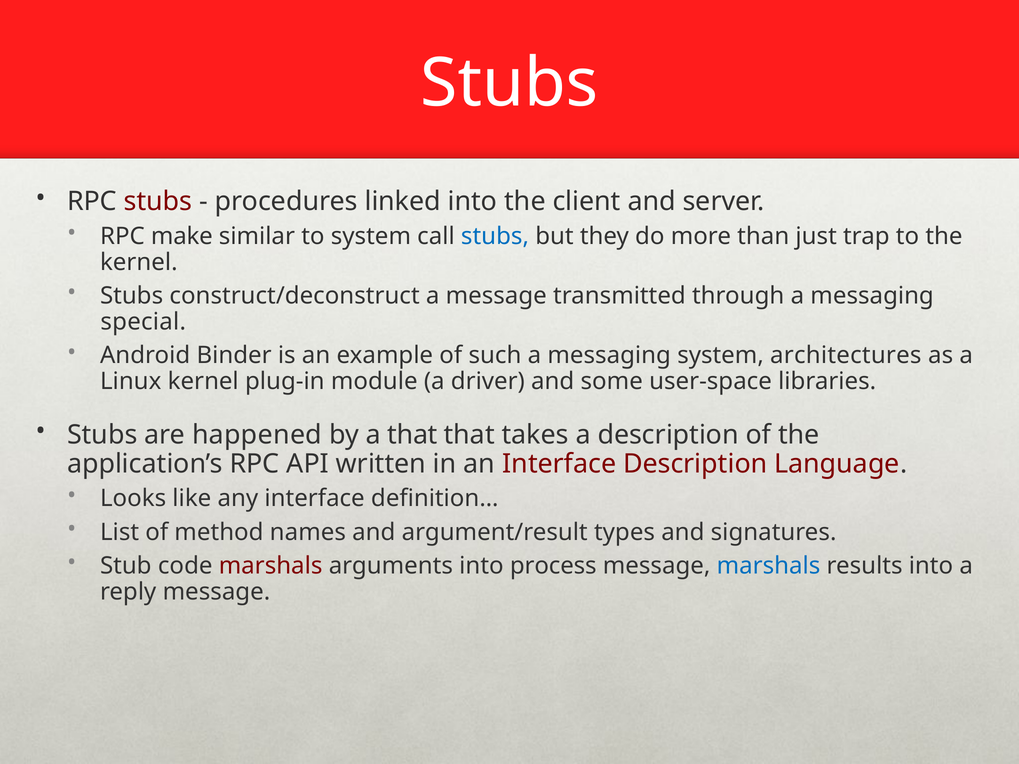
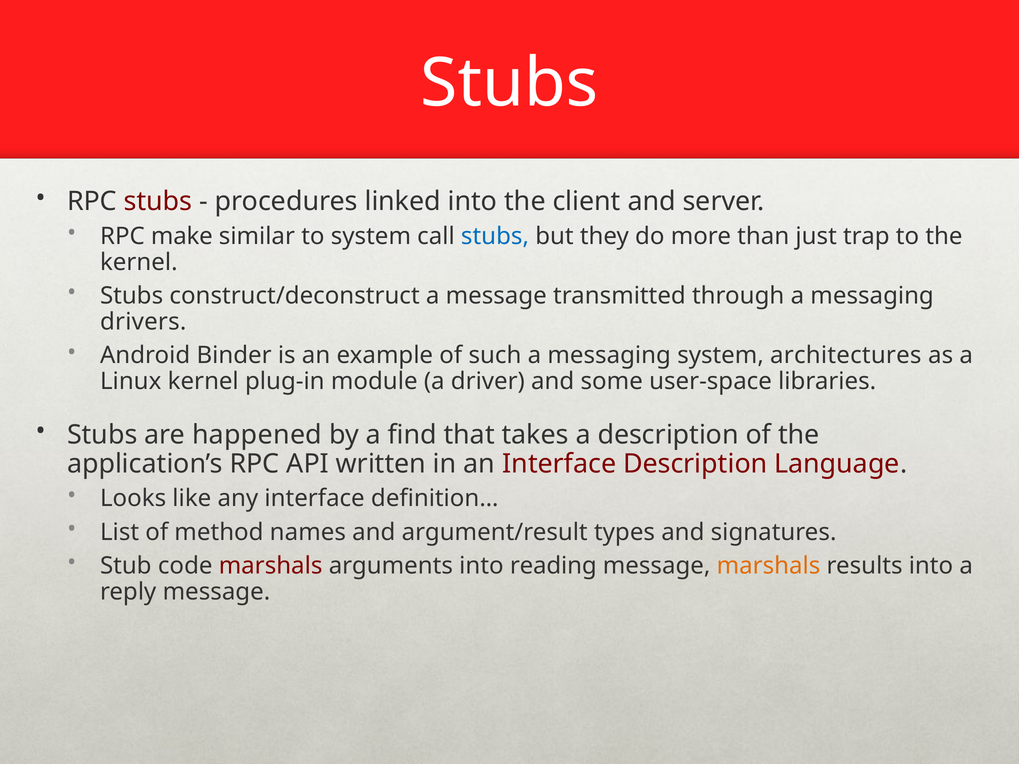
special: special -> drivers
a that: that -> find
process: process -> reading
marshals at (768, 566) colour: blue -> orange
